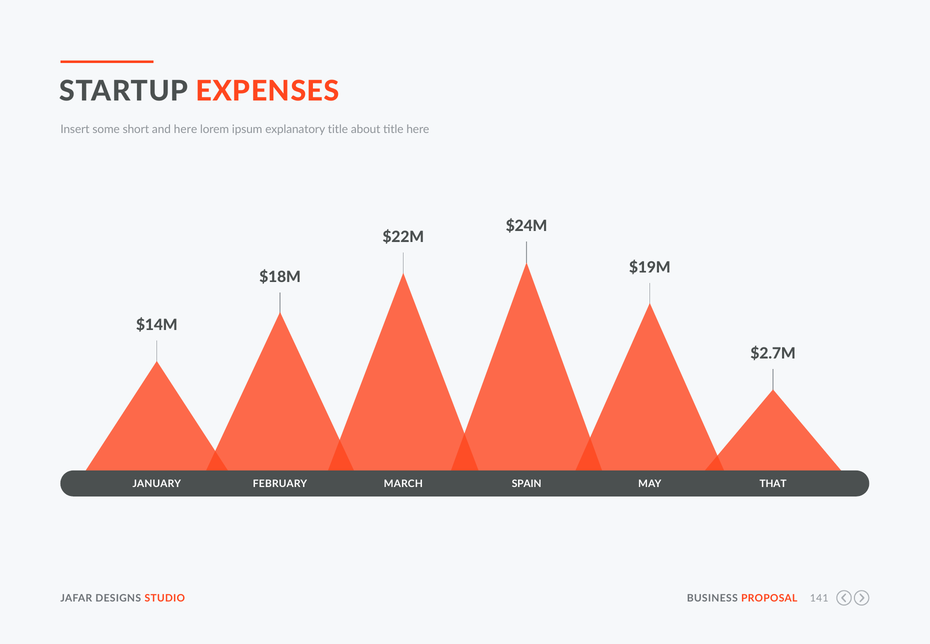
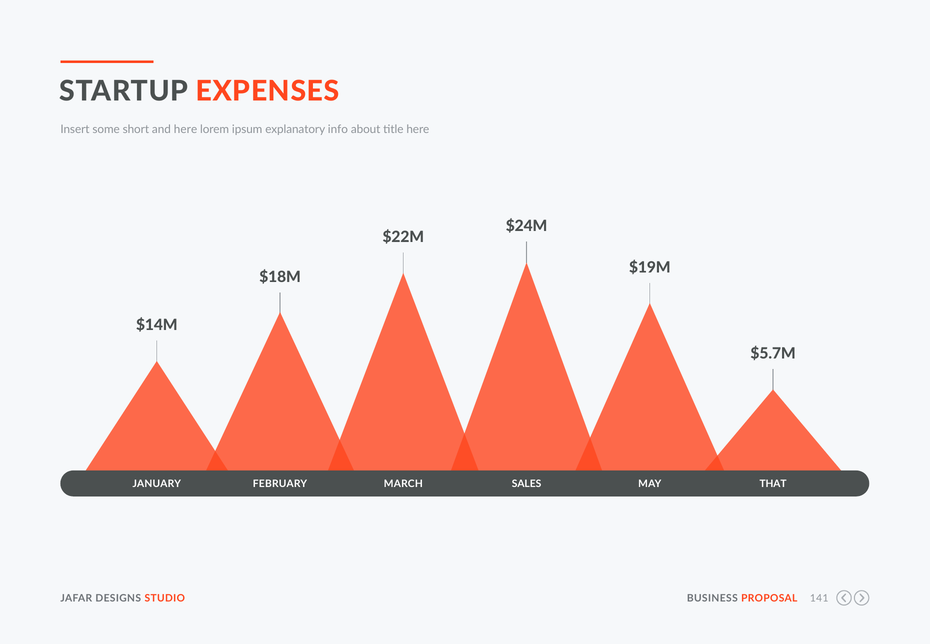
explanatory title: title -> info
$2.7M: $2.7M -> $5.7M
SPAIN: SPAIN -> SALES
